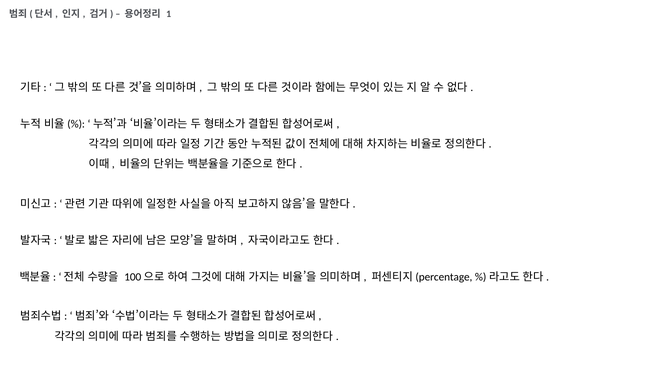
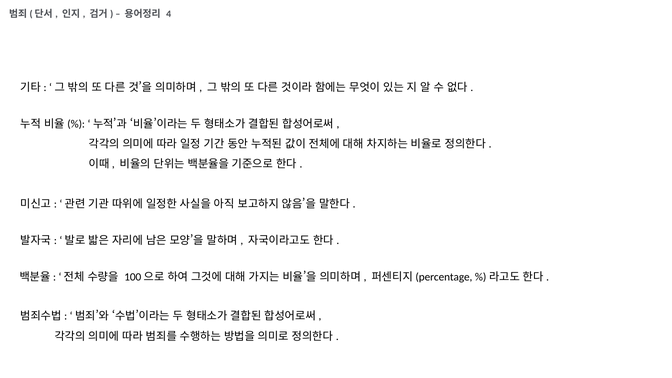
1: 1 -> 4
